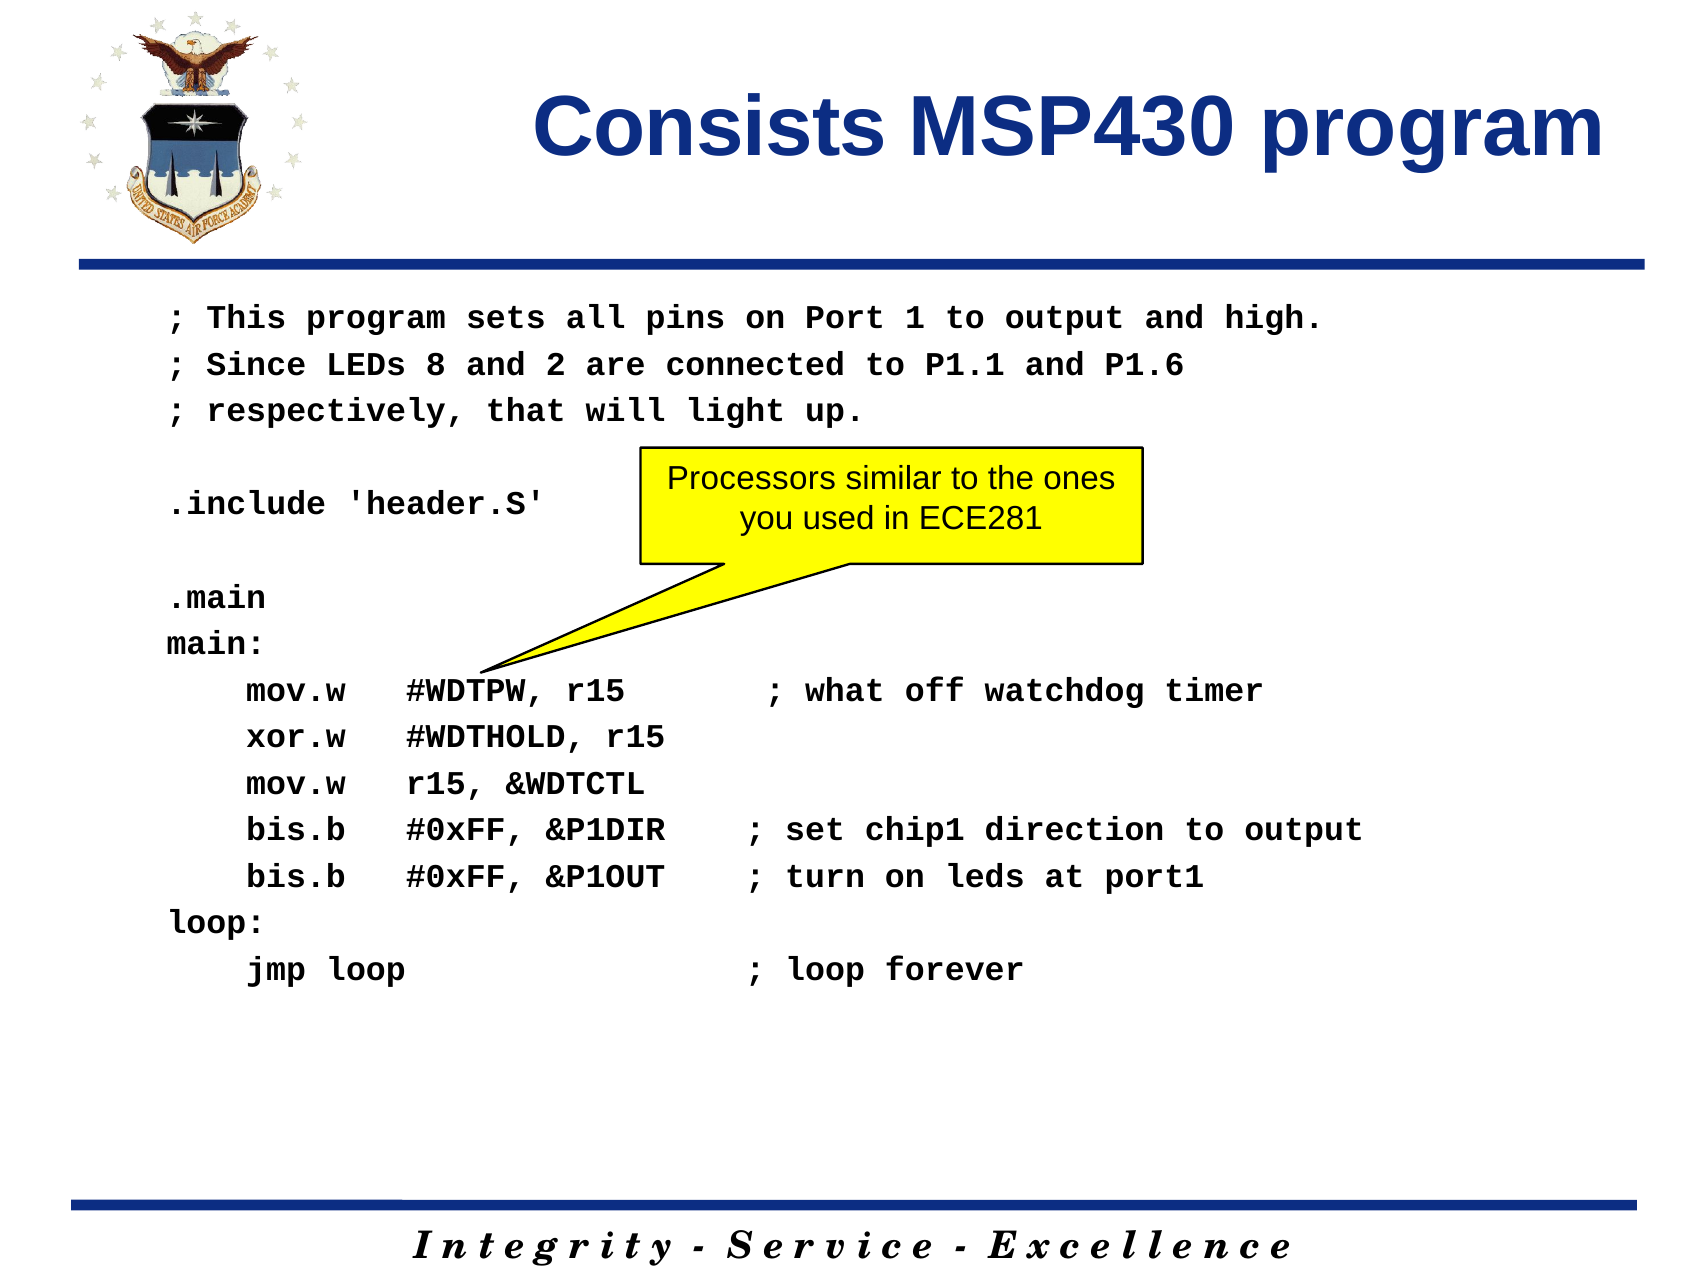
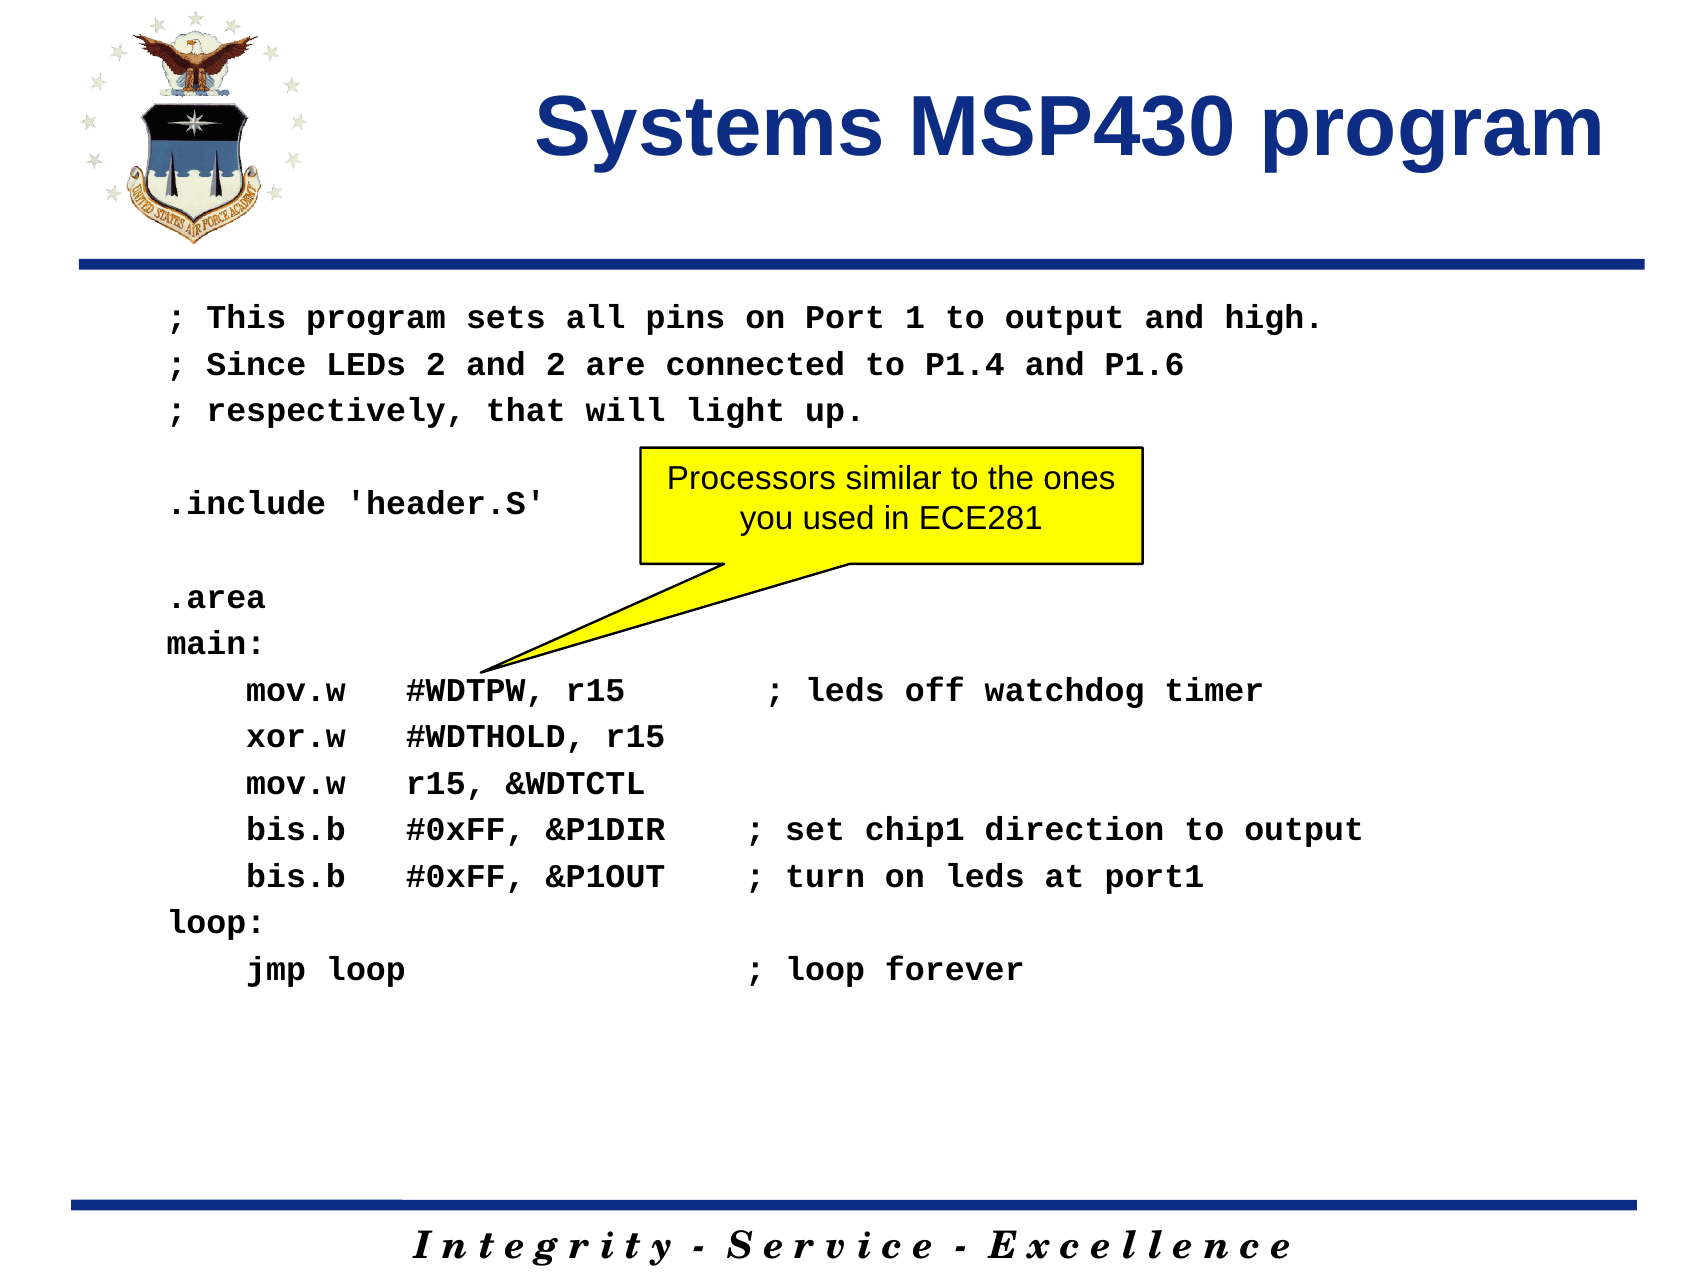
Consists: Consists -> Systems
LEDs 8: 8 -> 2
P1.1: P1.1 -> P1.4
.main: .main -> .area
what at (845, 690): what -> leds
